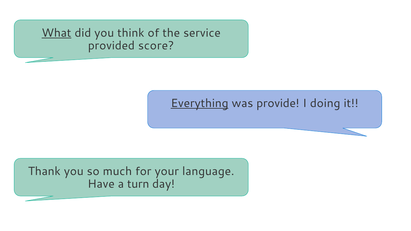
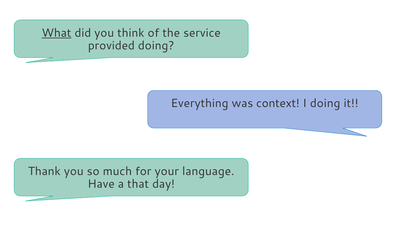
provided score: score -> doing
Everything underline: present -> none
provide: provide -> context
turn: turn -> that
